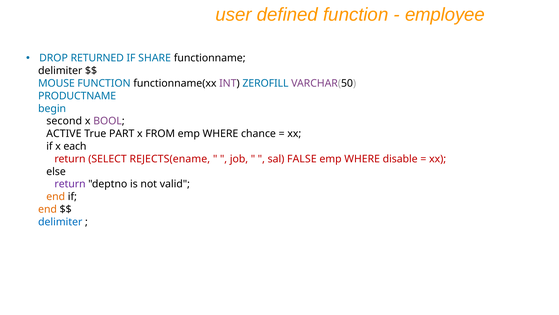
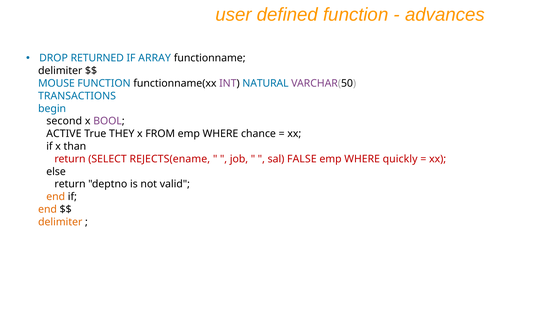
employee: employee -> advances
SHARE: SHARE -> ARRAY
ZEROFILL: ZEROFILL -> NATURAL
PRODUCTNAME: PRODUCTNAME -> TRANSACTIONS
PART: PART -> THEY
each: each -> than
disable: disable -> quickly
return at (70, 184) colour: purple -> black
delimiter at (60, 222) colour: blue -> orange
